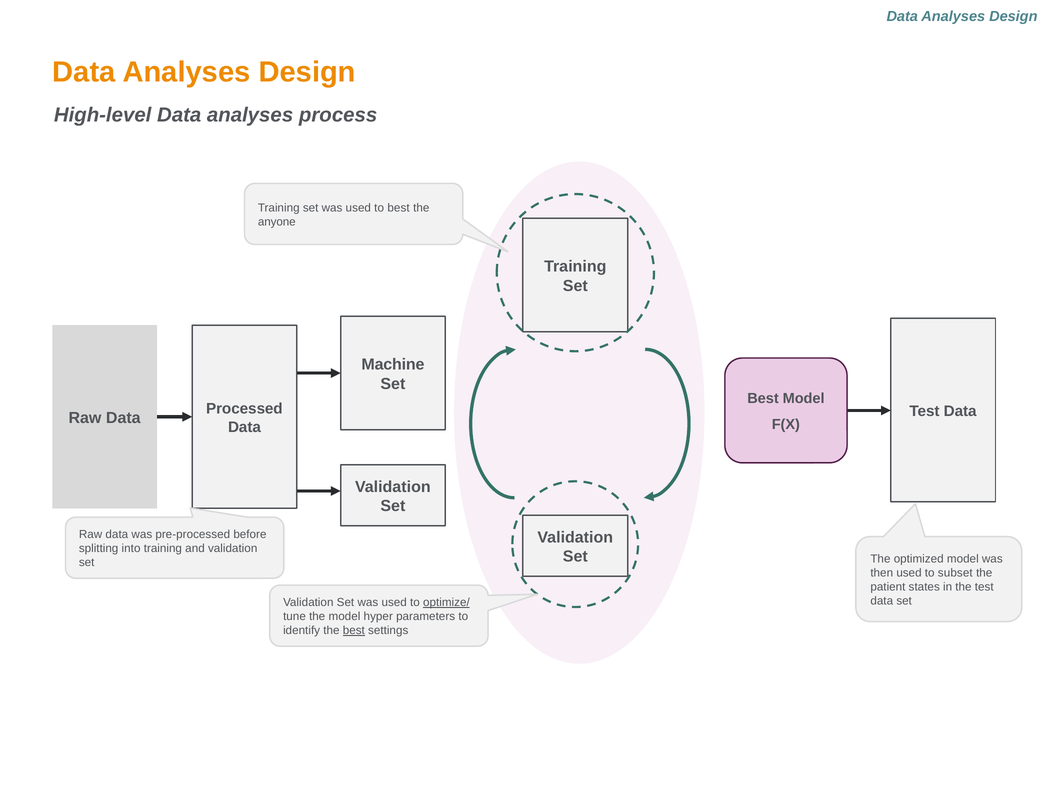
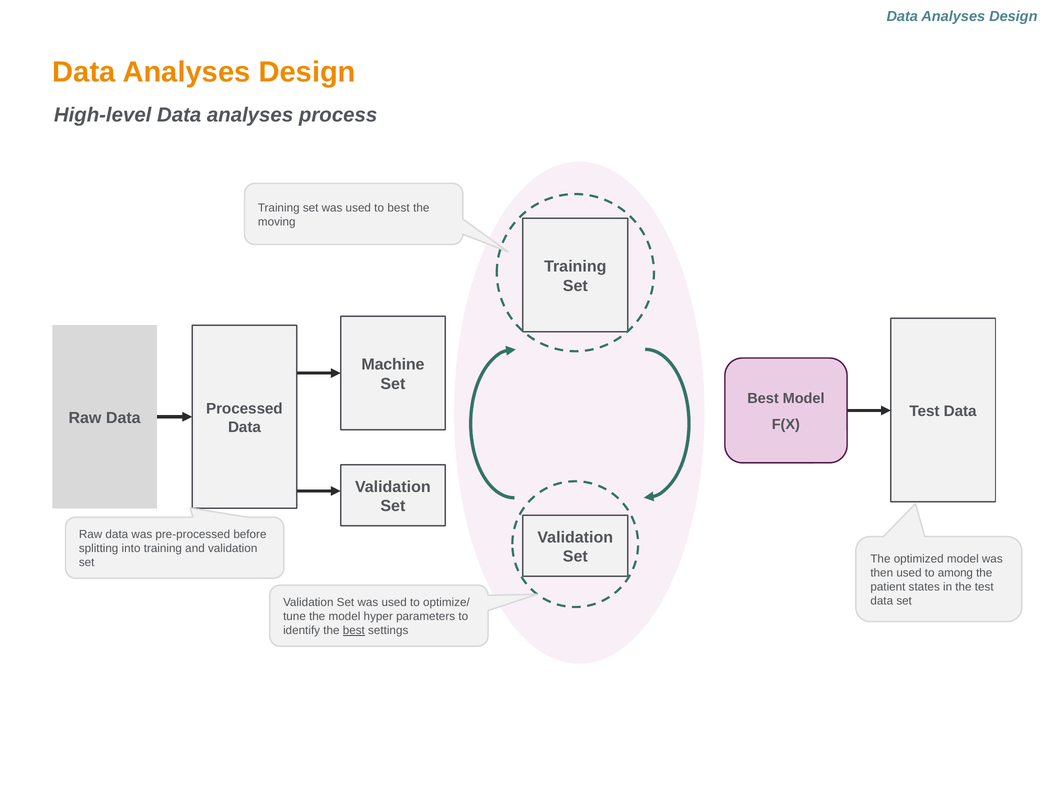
anyone: anyone -> moving
subset: subset -> among
optimize/ underline: present -> none
